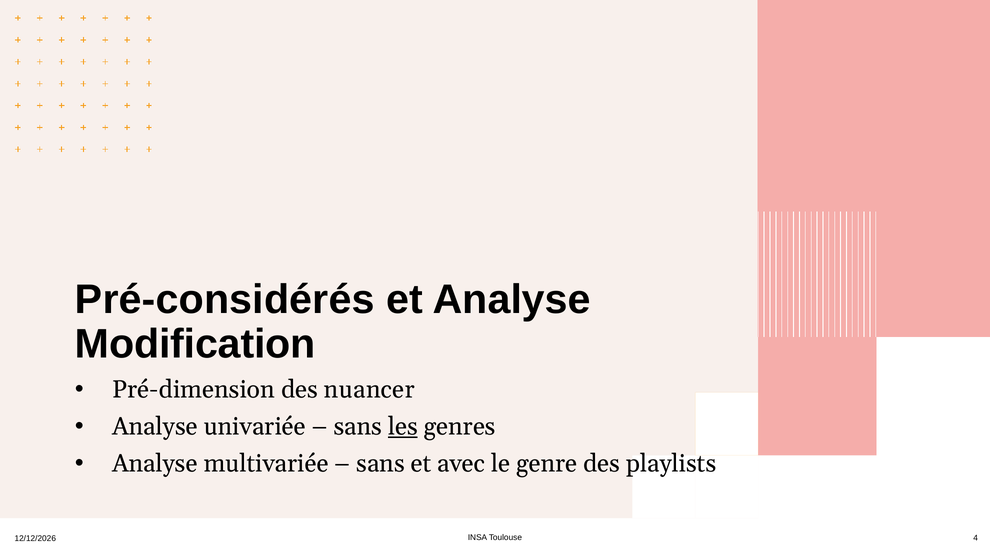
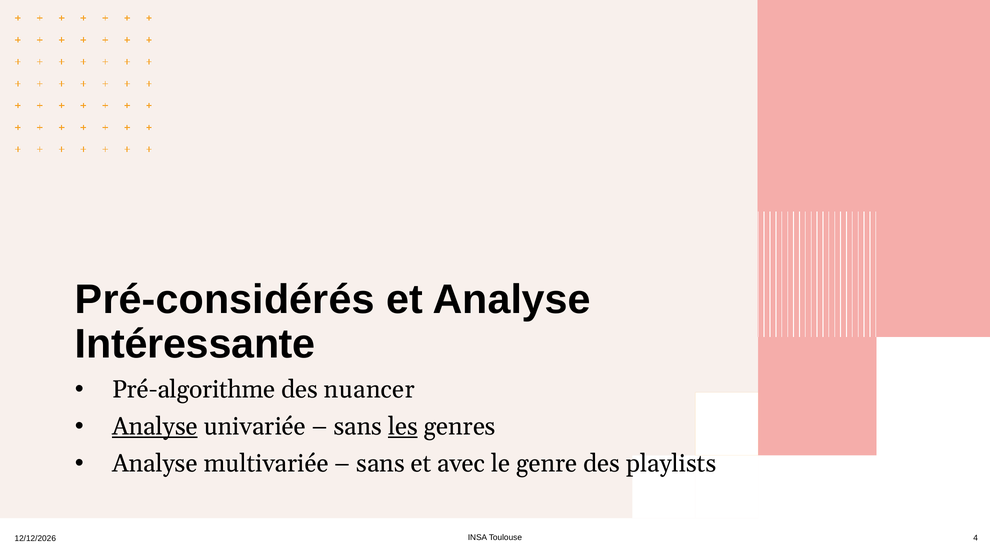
Modification: Modification -> Intéressante
Pré-dimension: Pré-dimension -> Pré-algorithme
Analyse at (155, 427) underline: none -> present
